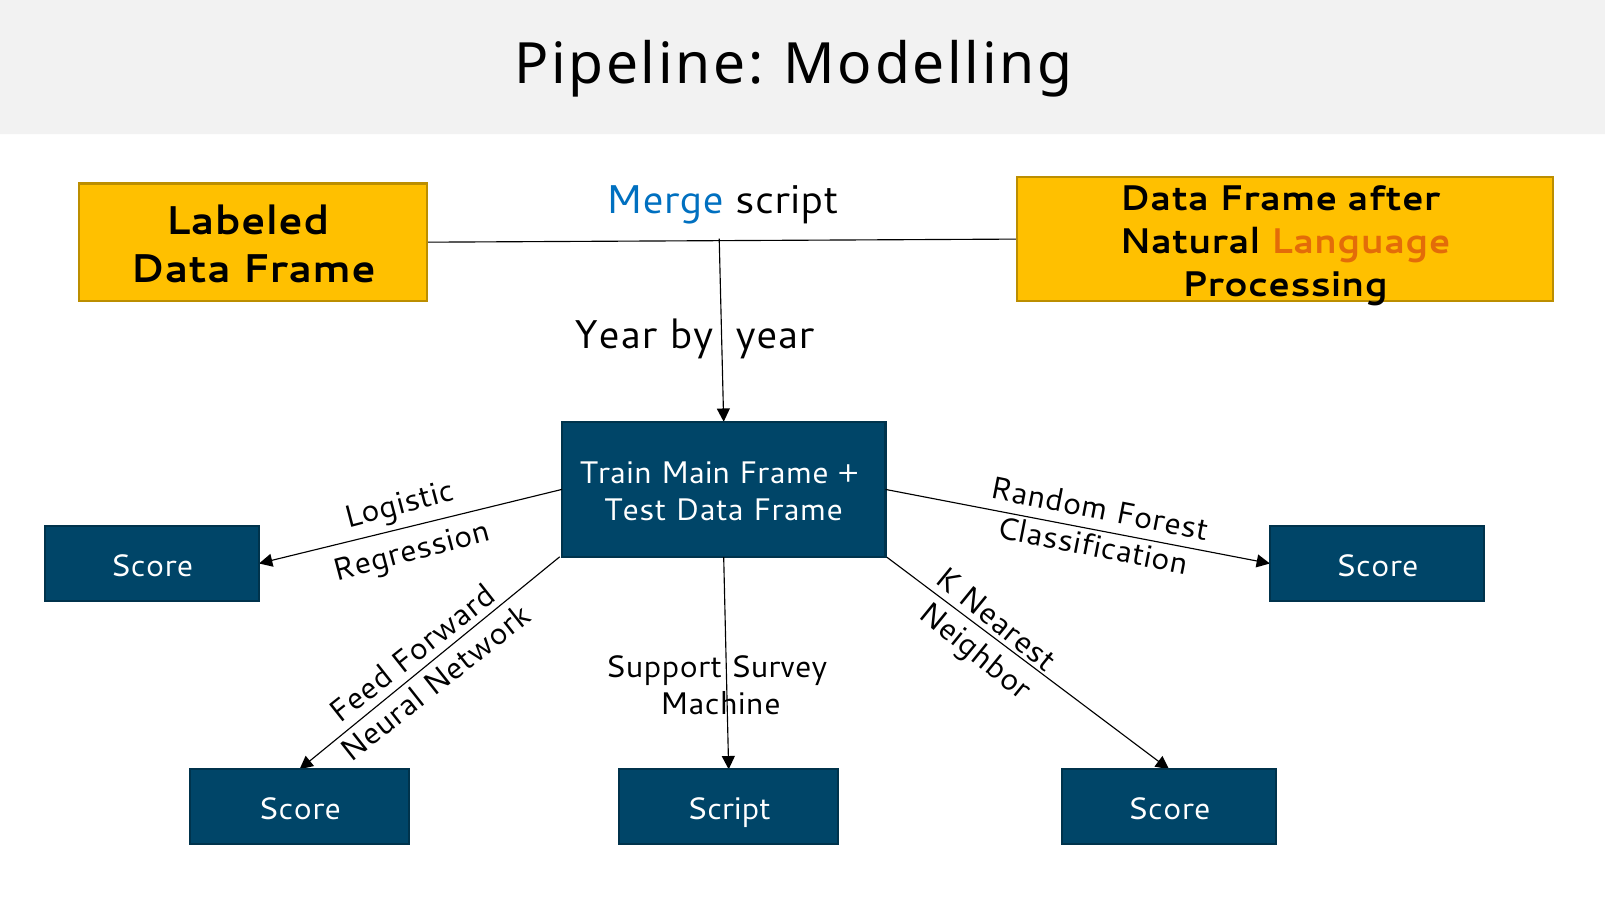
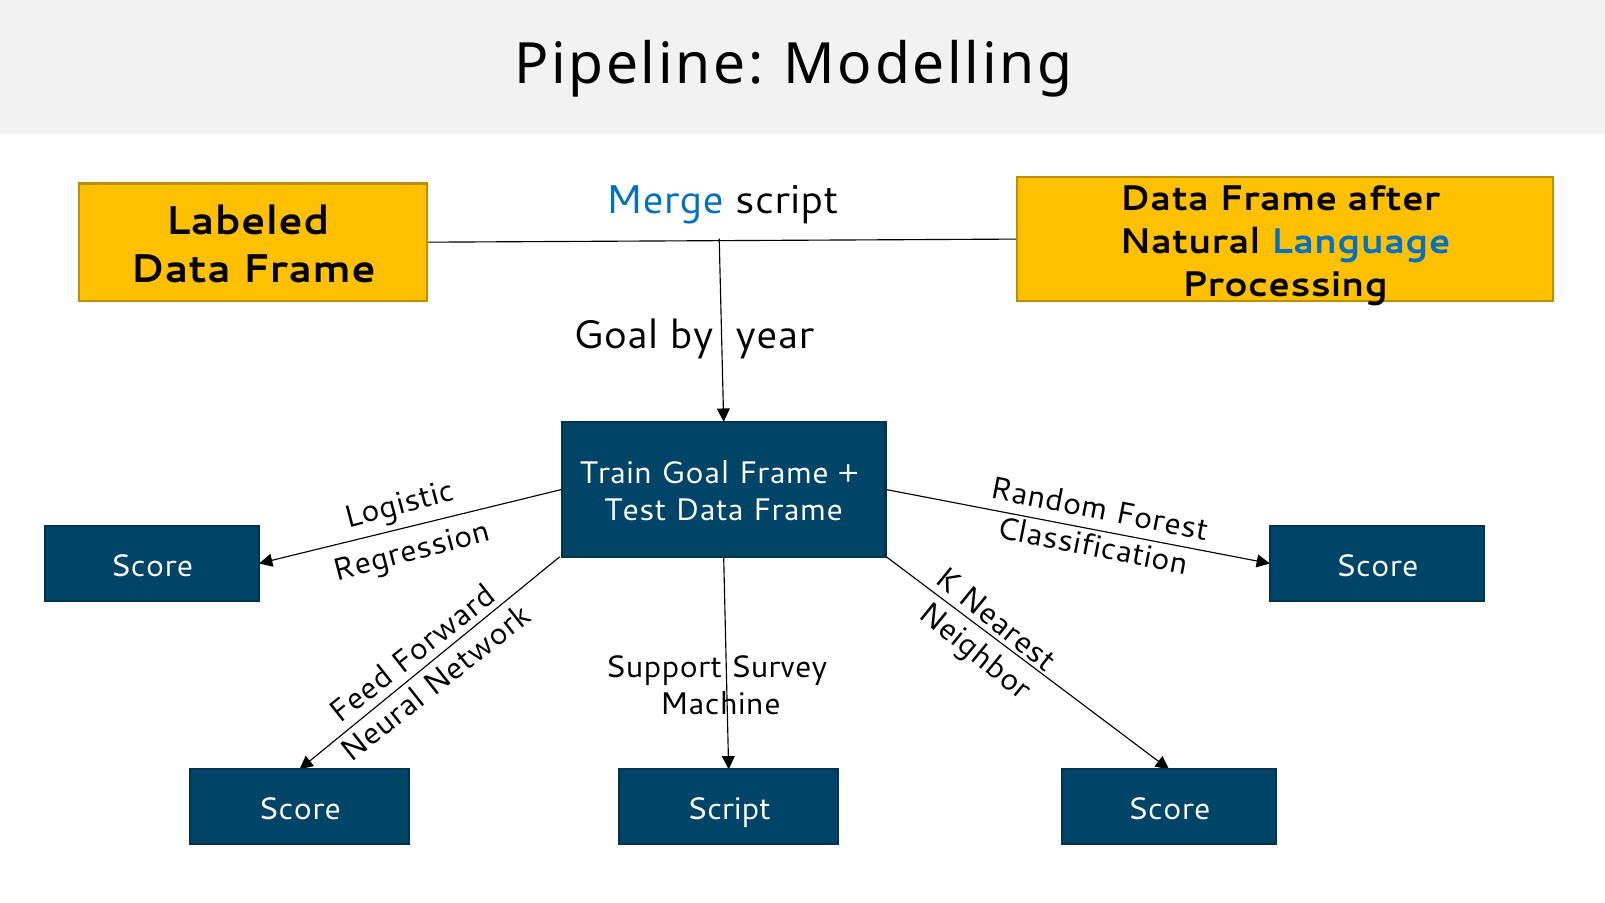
Language colour: orange -> blue
Year at (615, 335): Year -> Goal
Train Main: Main -> Goal
